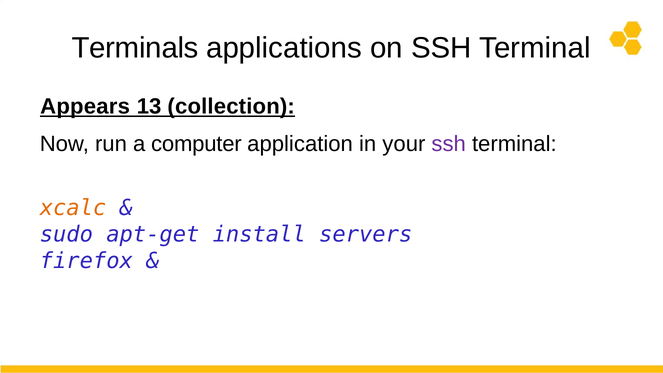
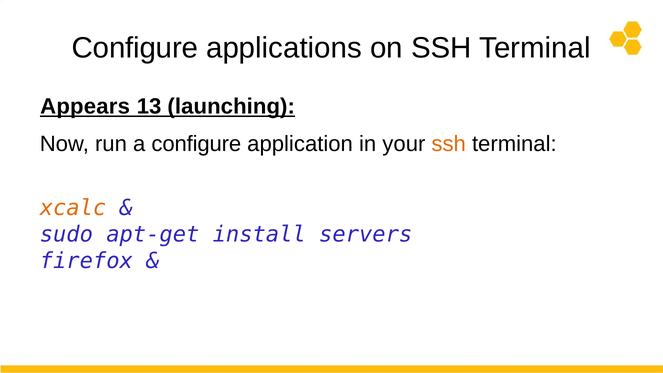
Terminals at (135, 48): Terminals -> Configure
collection: collection -> launching
a computer: computer -> configure
ssh at (449, 144) colour: purple -> orange
